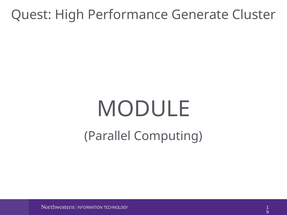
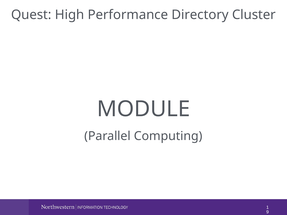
Generate: Generate -> Directory
